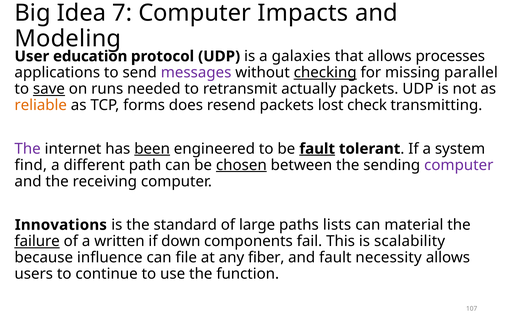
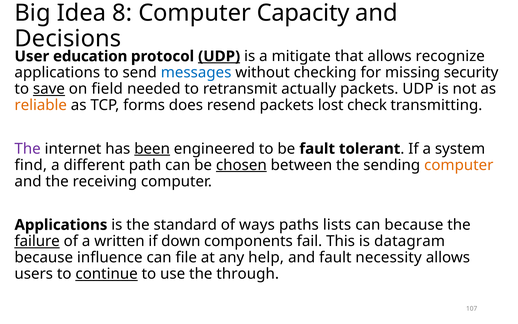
7: 7 -> 8
Impacts: Impacts -> Capacity
Modeling: Modeling -> Decisions
UDP at (219, 56) underline: none -> present
galaxies: galaxies -> mitigate
processes: processes -> recognize
messages colour: purple -> blue
checking underline: present -> none
parallel: parallel -> security
runs: runs -> field
fault at (317, 149) underline: present -> none
computer at (459, 165) colour: purple -> orange
Innovations at (61, 225): Innovations -> Applications
large: large -> ways
can material: material -> because
scalability: scalability -> datagram
fiber: fiber -> help
continue underline: none -> present
function: function -> through
